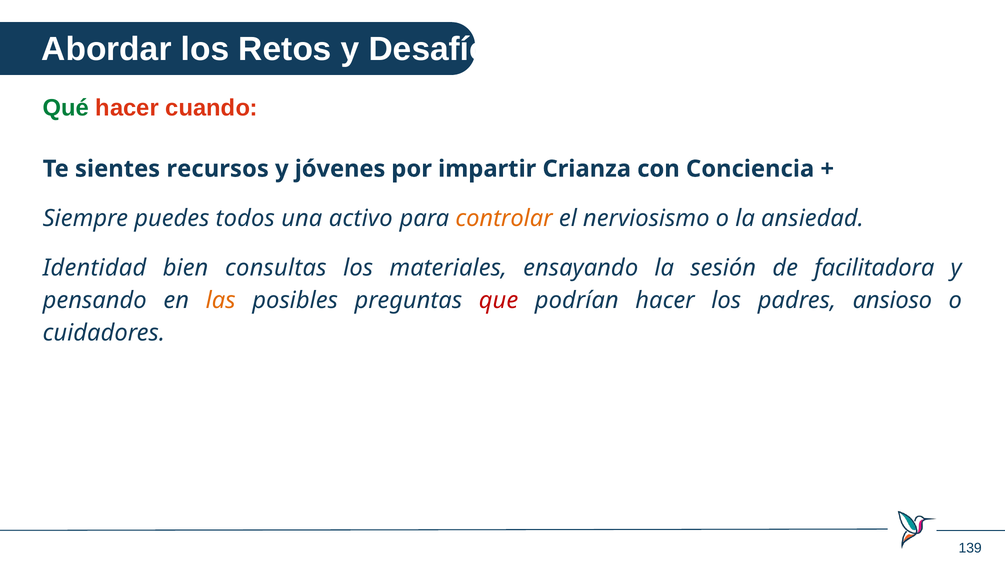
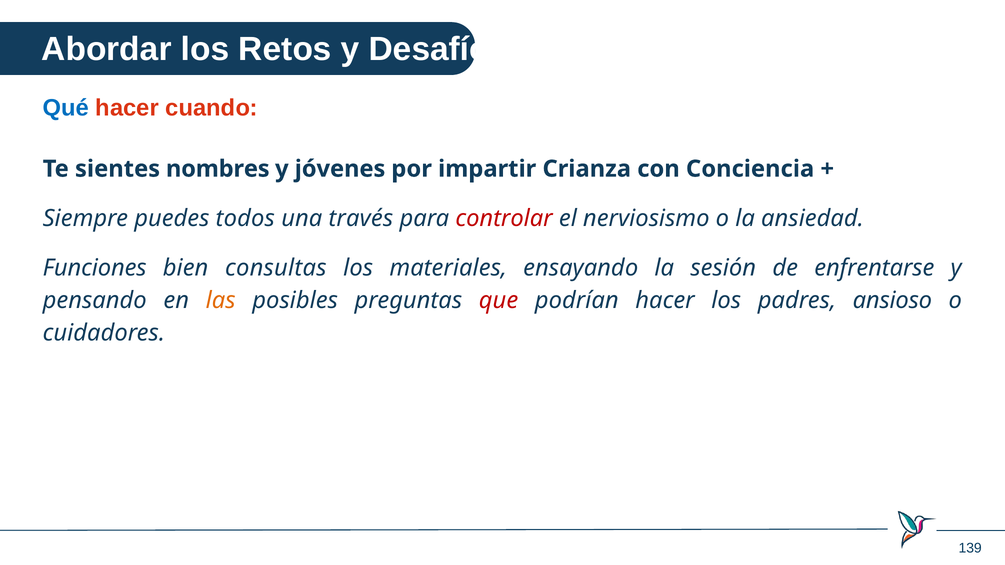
Qué colour: green -> blue
recursos: recursos -> nombres
activo: activo -> través
controlar colour: orange -> red
Identidad: Identidad -> Funciones
facilitadora: facilitadora -> enfrentarse
